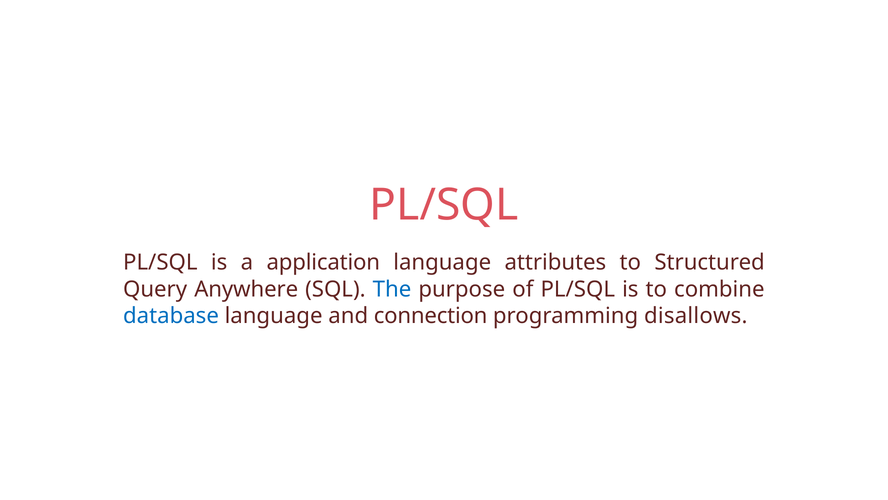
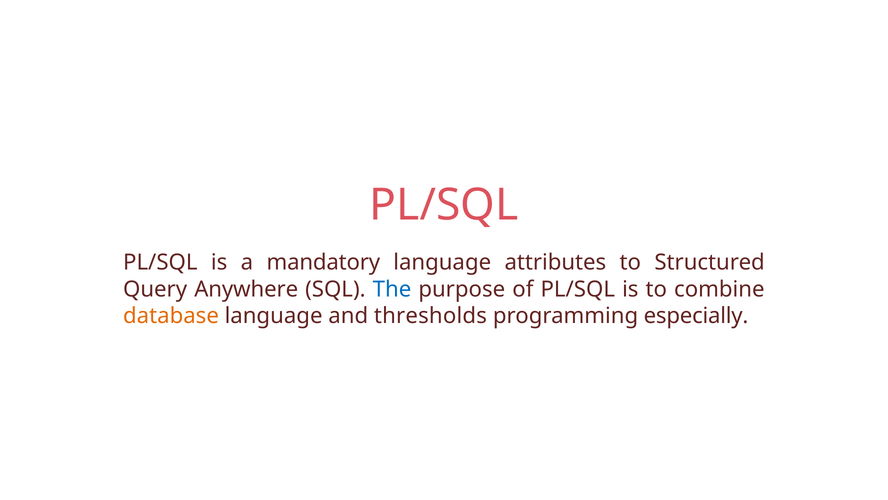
application: application -> mandatory
database colour: blue -> orange
connection: connection -> thresholds
disallows: disallows -> especially
